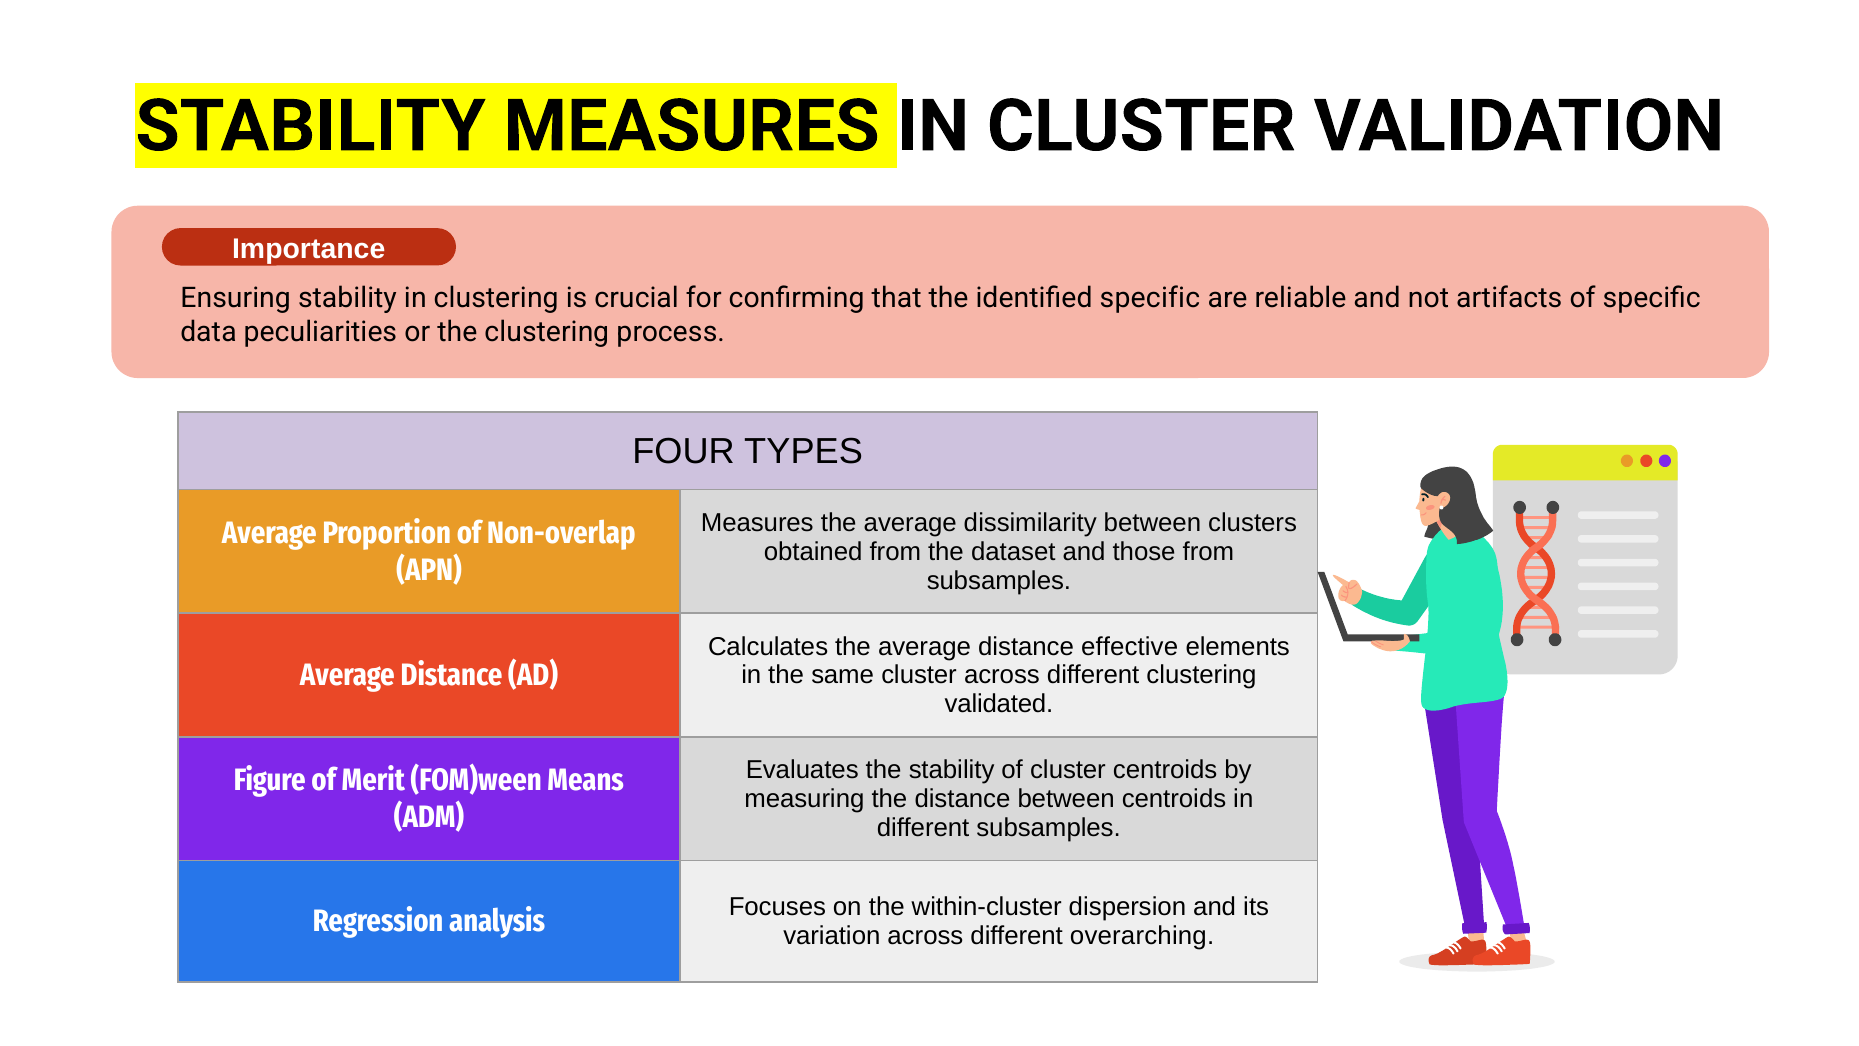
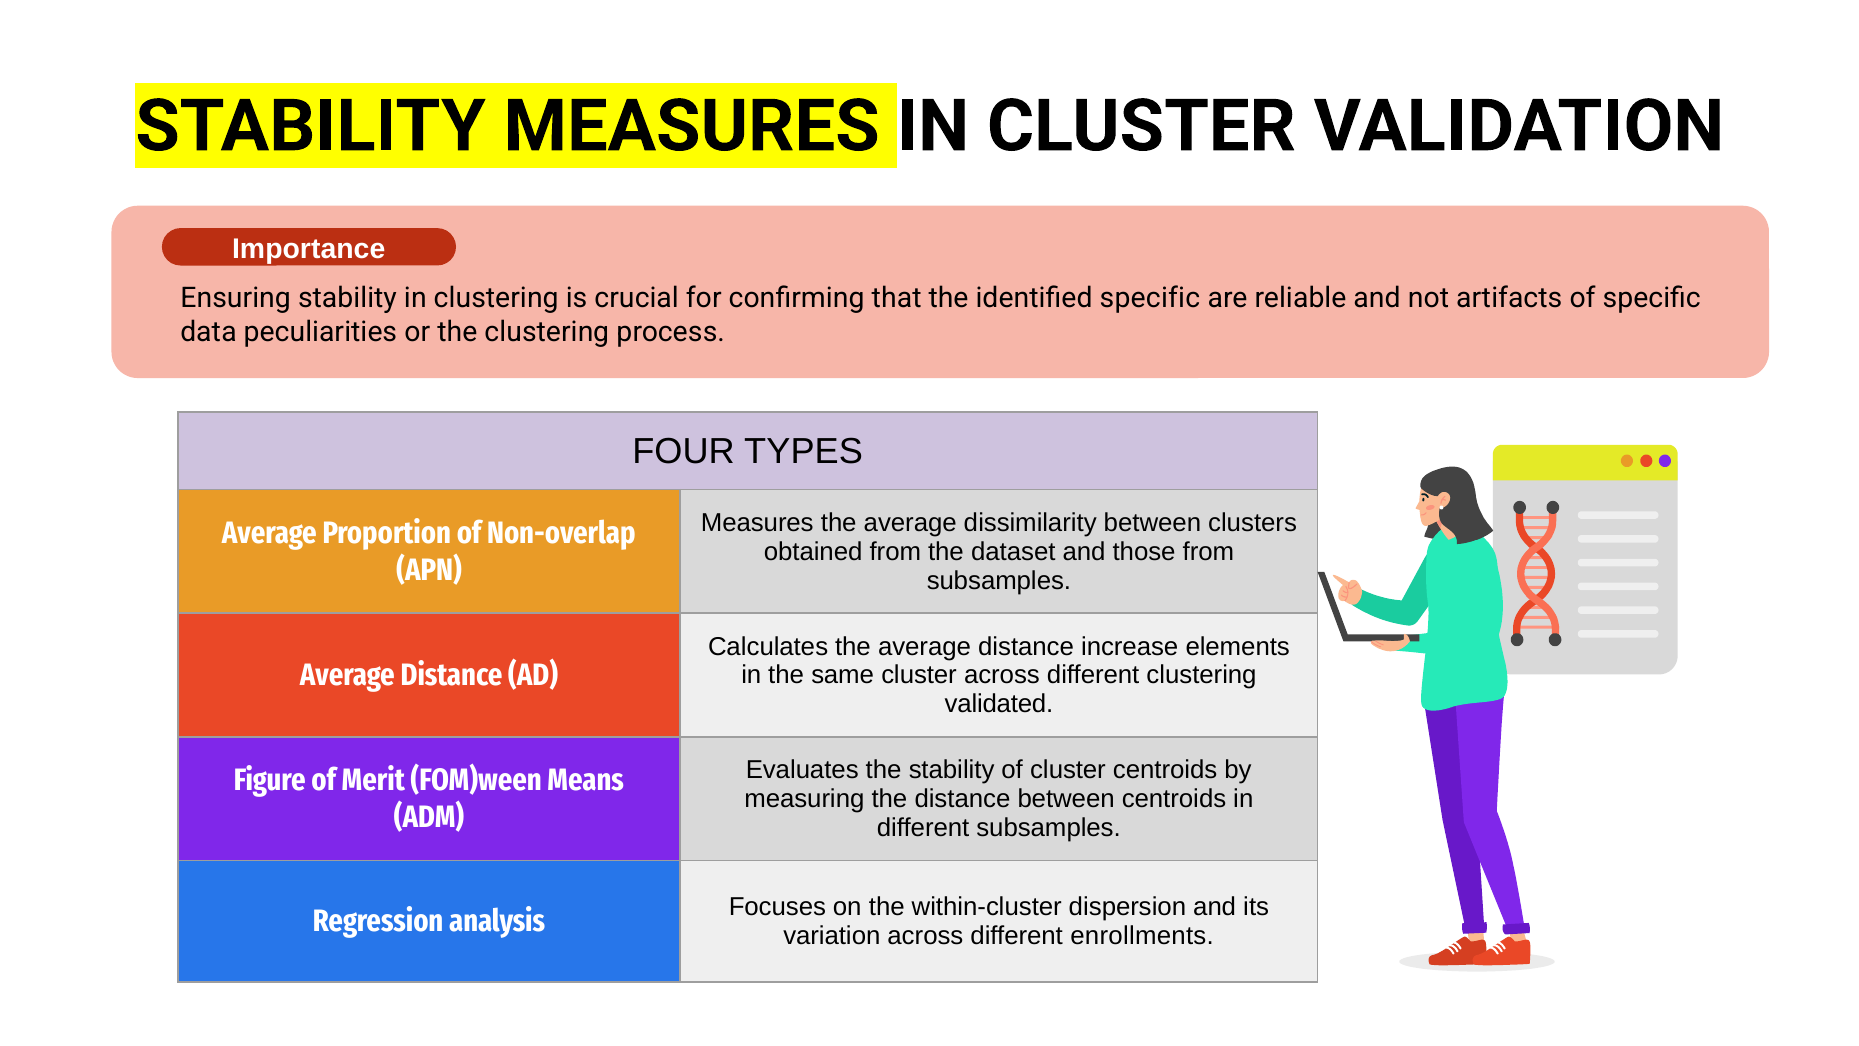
effective: effective -> increase
overarching: overarching -> enrollments
